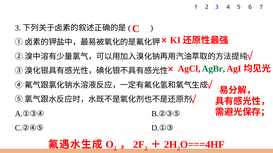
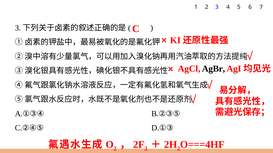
AgBr colour: green -> black
